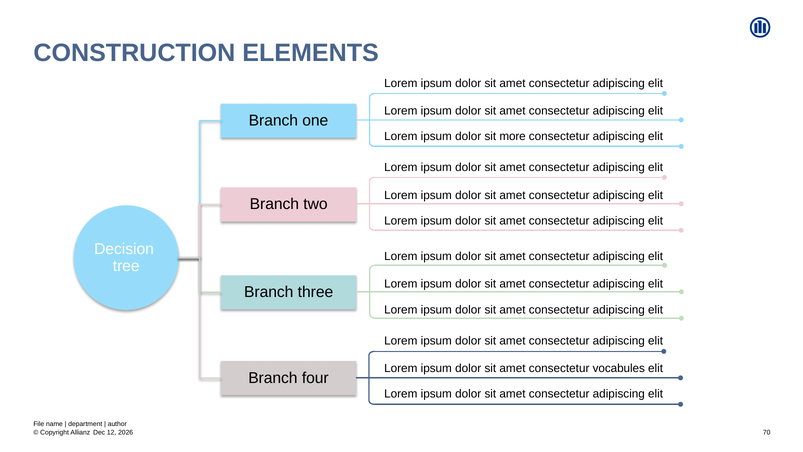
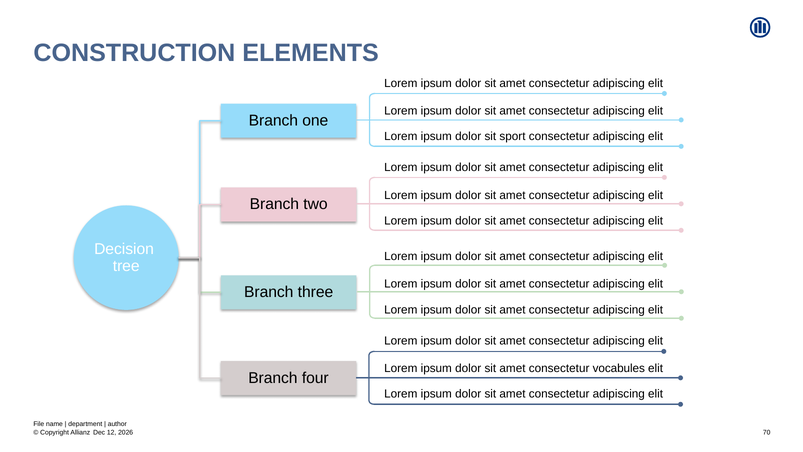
more: more -> sport
